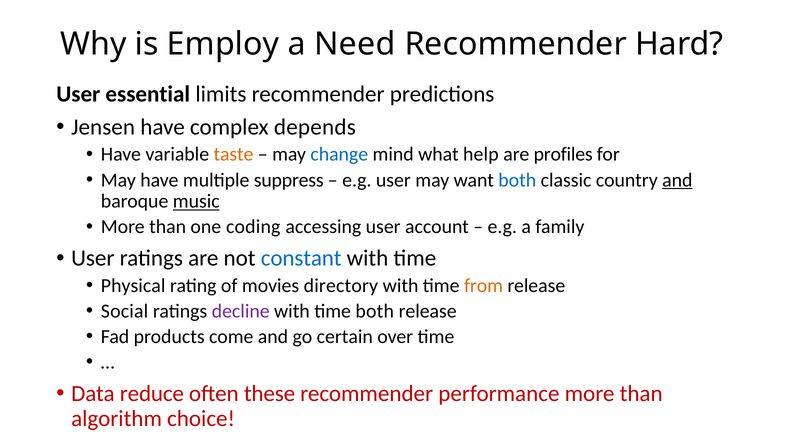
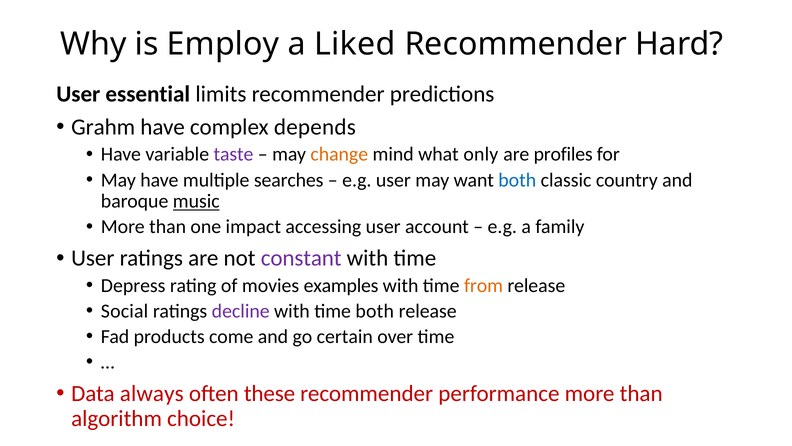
Need: Need -> Liked
Jensen: Jensen -> Grahm
taste colour: orange -> purple
change colour: blue -> orange
help: help -> only
suppress: suppress -> searches
and at (677, 180) underline: present -> none
coding: coding -> impact
constant colour: blue -> purple
Physical: Physical -> Depress
directory: directory -> examples
reduce: reduce -> always
